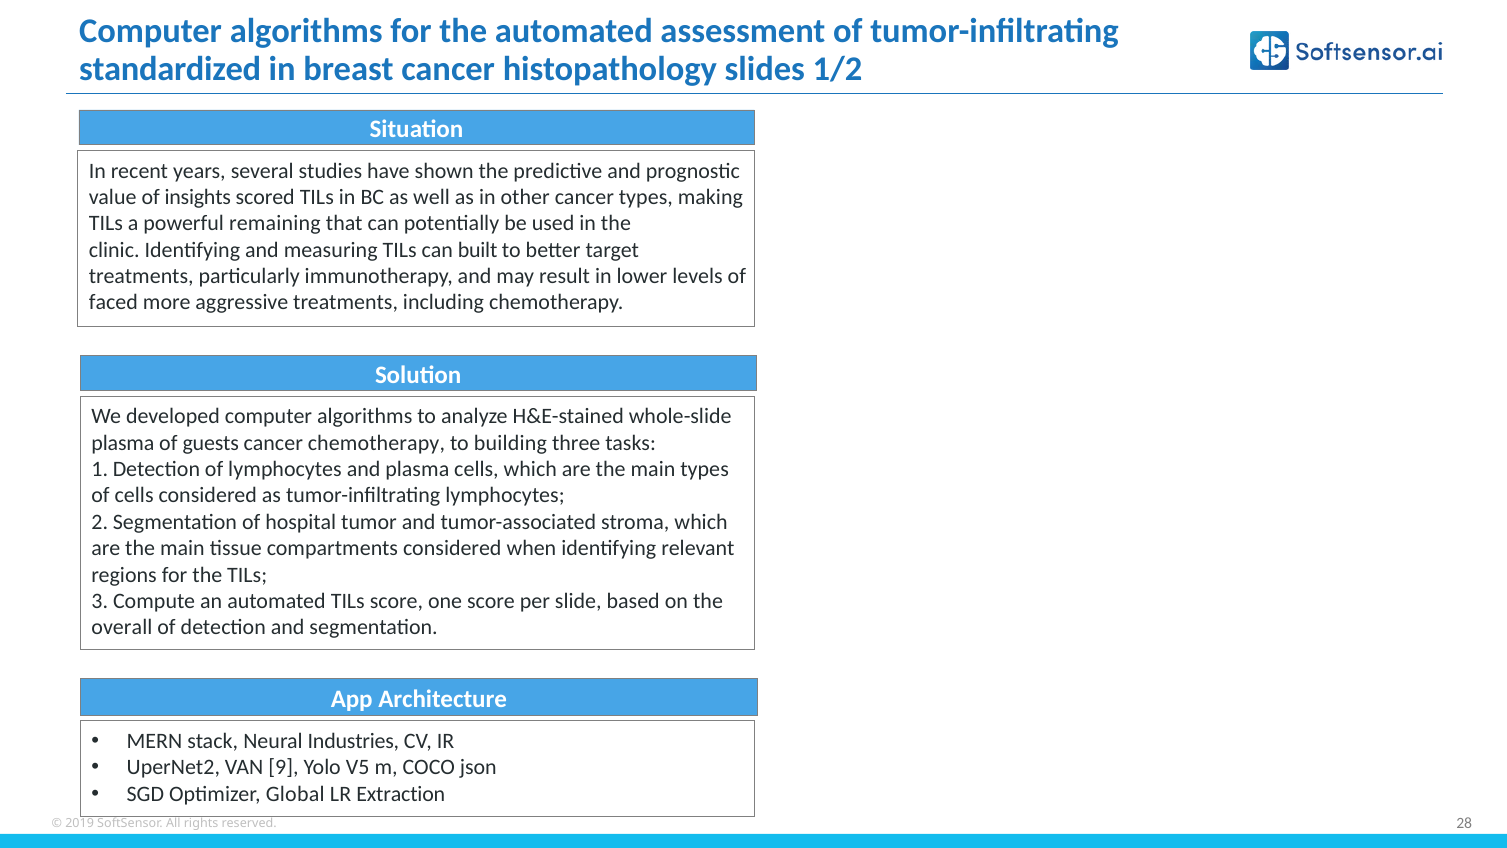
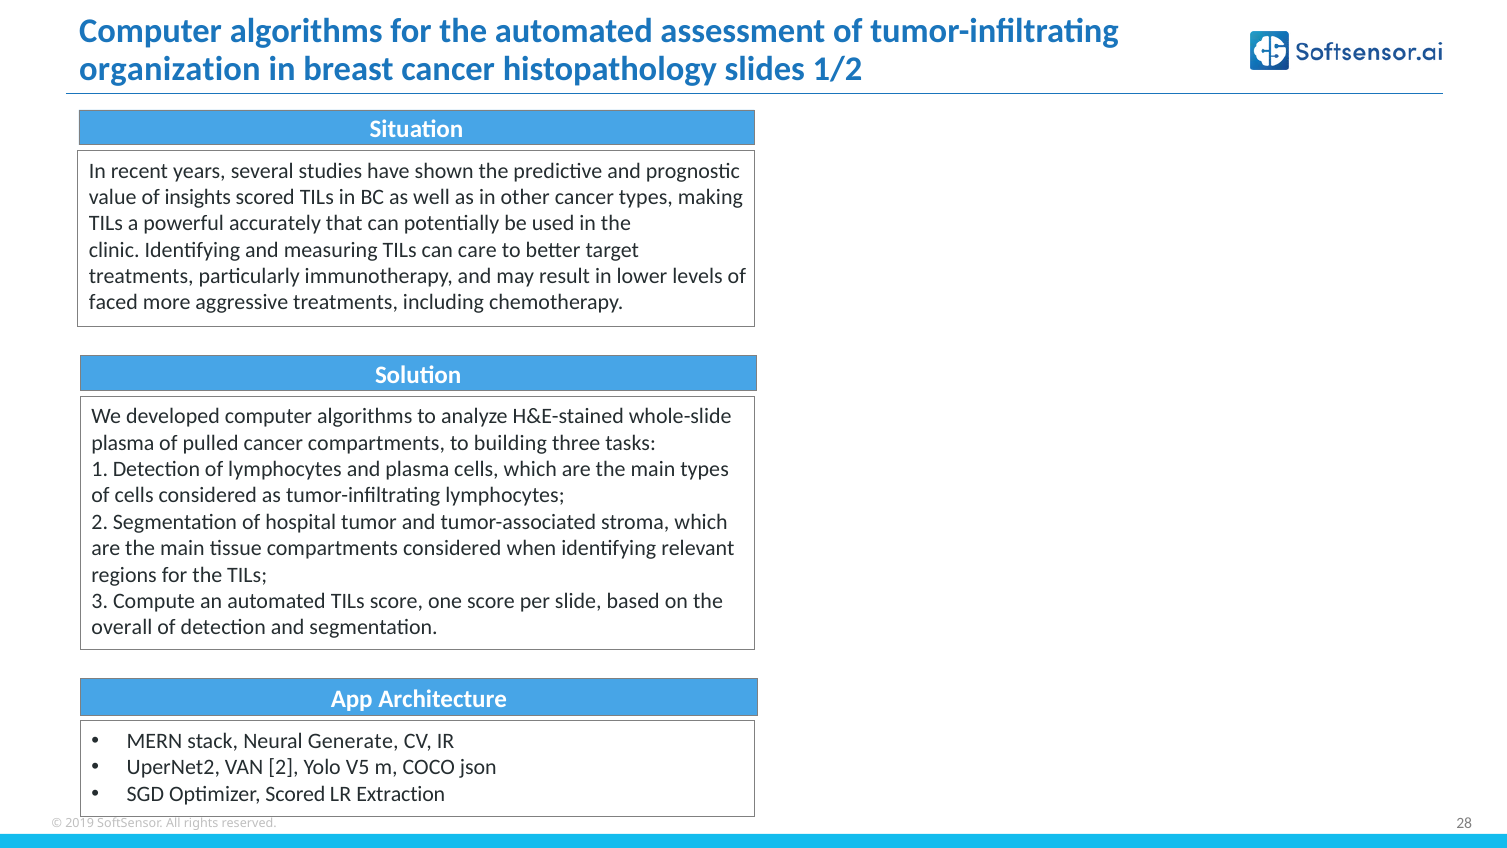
standardized: standardized -> organization
remaining: remaining -> accurately
built: built -> care
guests: guests -> pulled
cancer chemotherapy: chemotherapy -> compartments
Industries: Industries -> Generate
VAN 9: 9 -> 2
Optimizer Global: Global -> Scored
